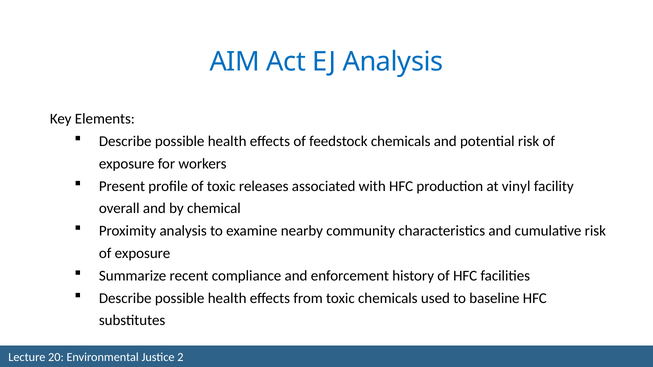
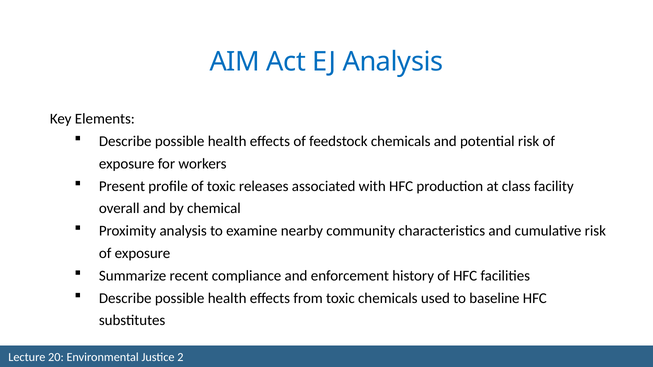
vinyl: vinyl -> class
